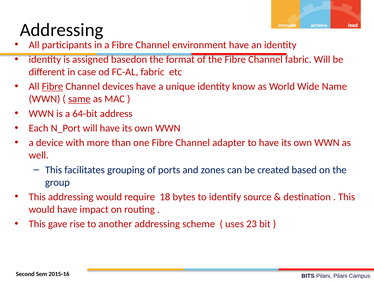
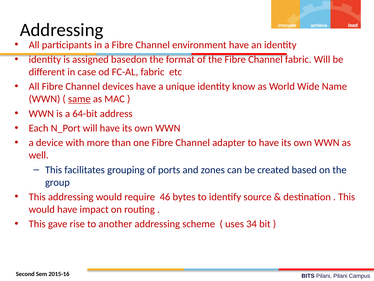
Fibre at (52, 86) underline: present -> none
18: 18 -> 46
23: 23 -> 34
